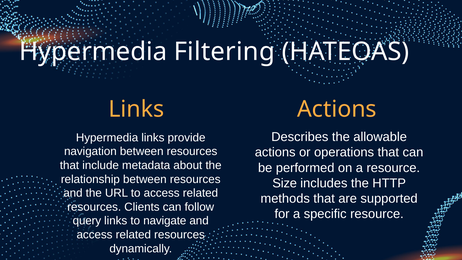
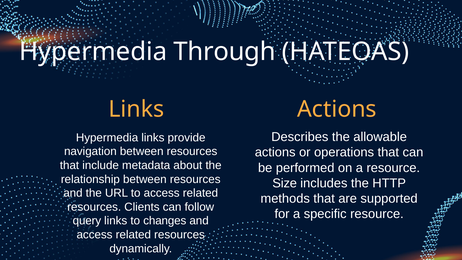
Filtering: Filtering -> Through
navigate: navigate -> changes
